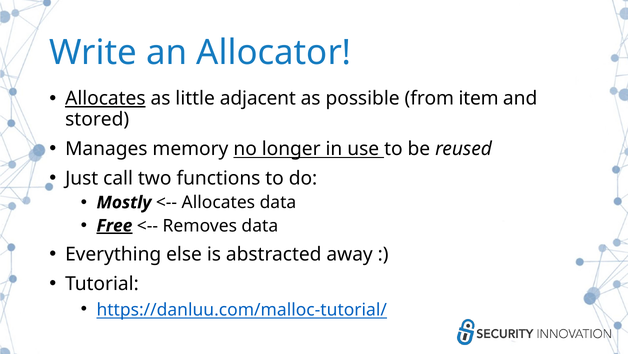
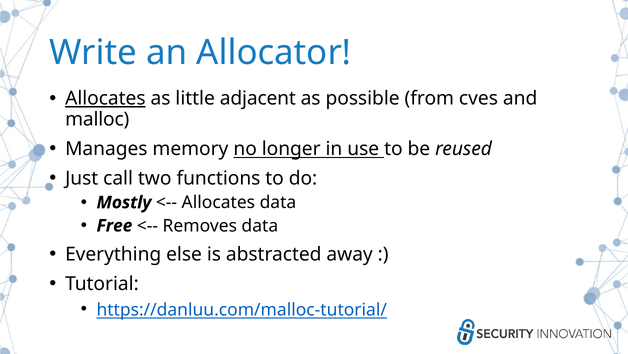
item: item -> cves
stored: stored -> malloc
Free underline: present -> none
